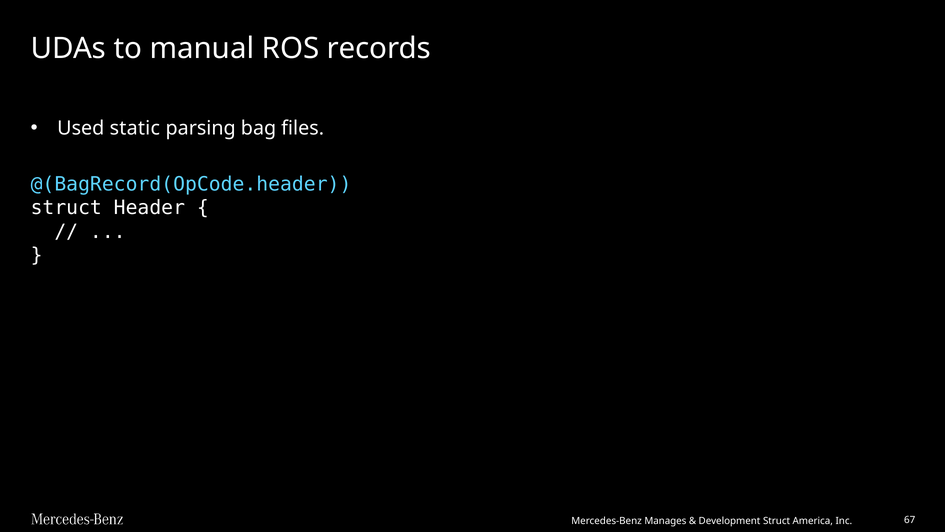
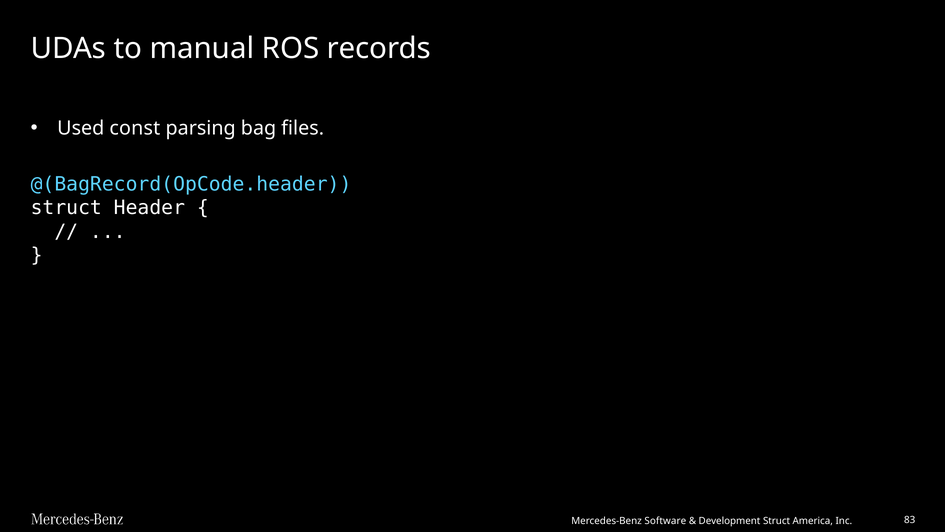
static: static -> const
Manages: Manages -> Software
67: 67 -> 83
